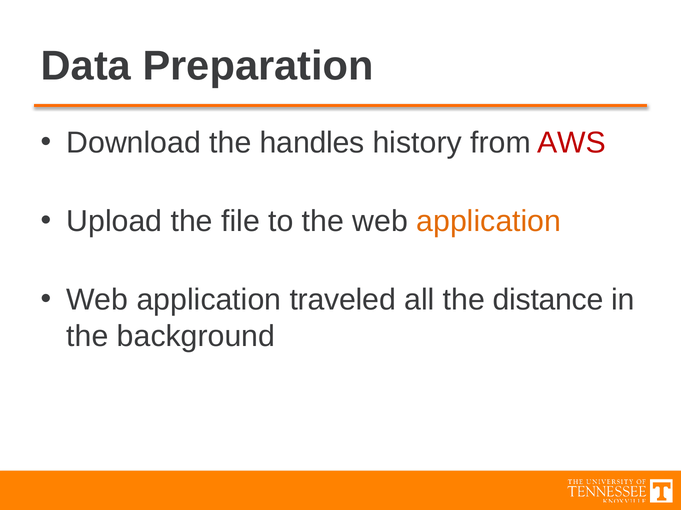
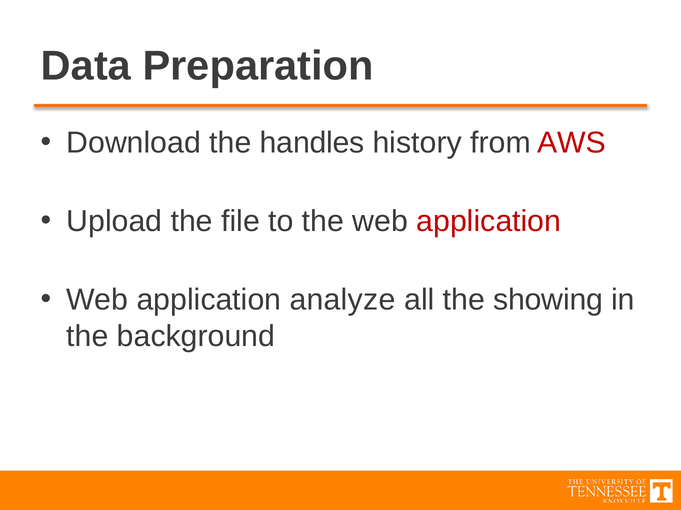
application at (489, 222) colour: orange -> red
traveled: traveled -> analyze
distance: distance -> showing
